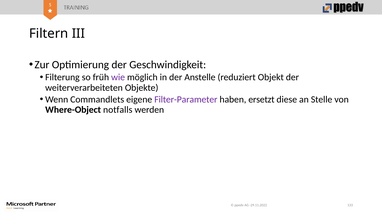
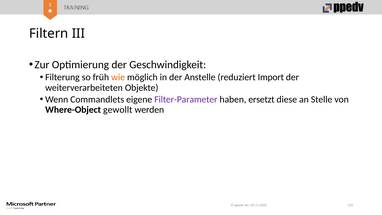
wie colour: purple -> orange
Objekt: Objekt -> Import
notfalls: notfalls -> gewollt
